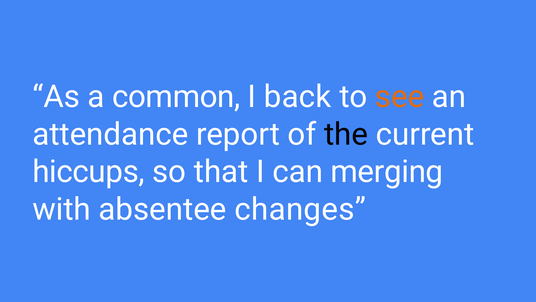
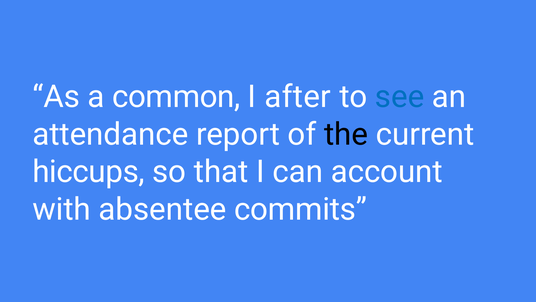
back: back -> after
see colour: orange -> blue
merging: merging -> account
changes: changes -> commits
